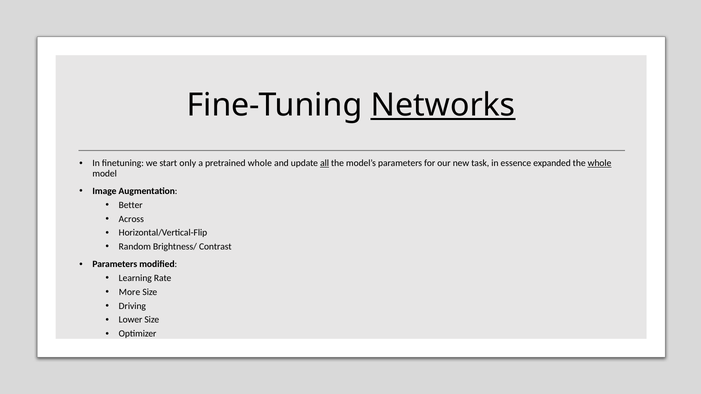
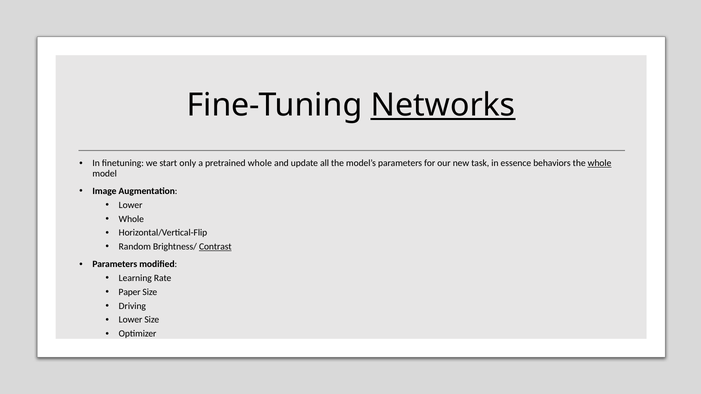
all underline: present -> none
expanded: expanded -> behaviors
Better at (131, 205): Better -> Lower
Across at (131, 219): Across -> Whole
Contrast underline: none -> present
More: More -> Paper
